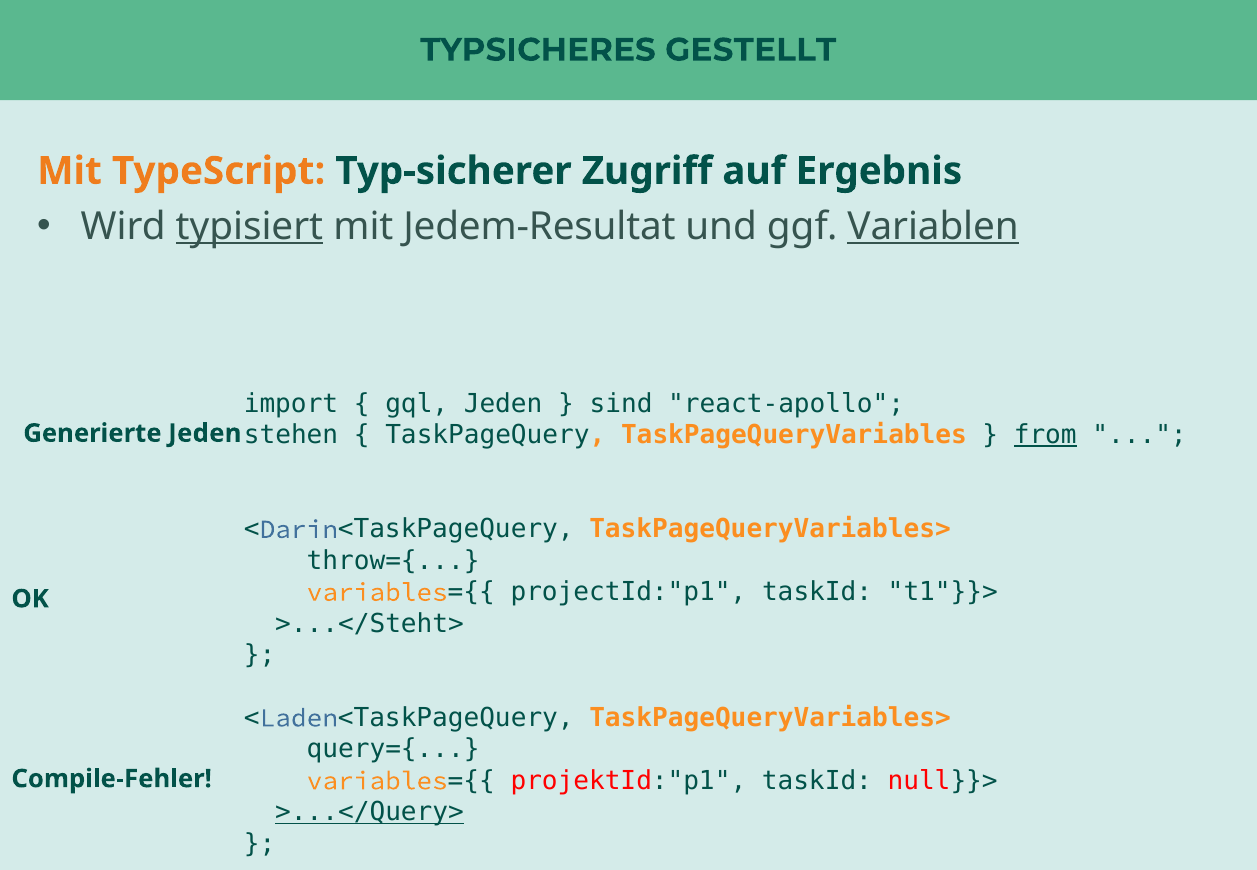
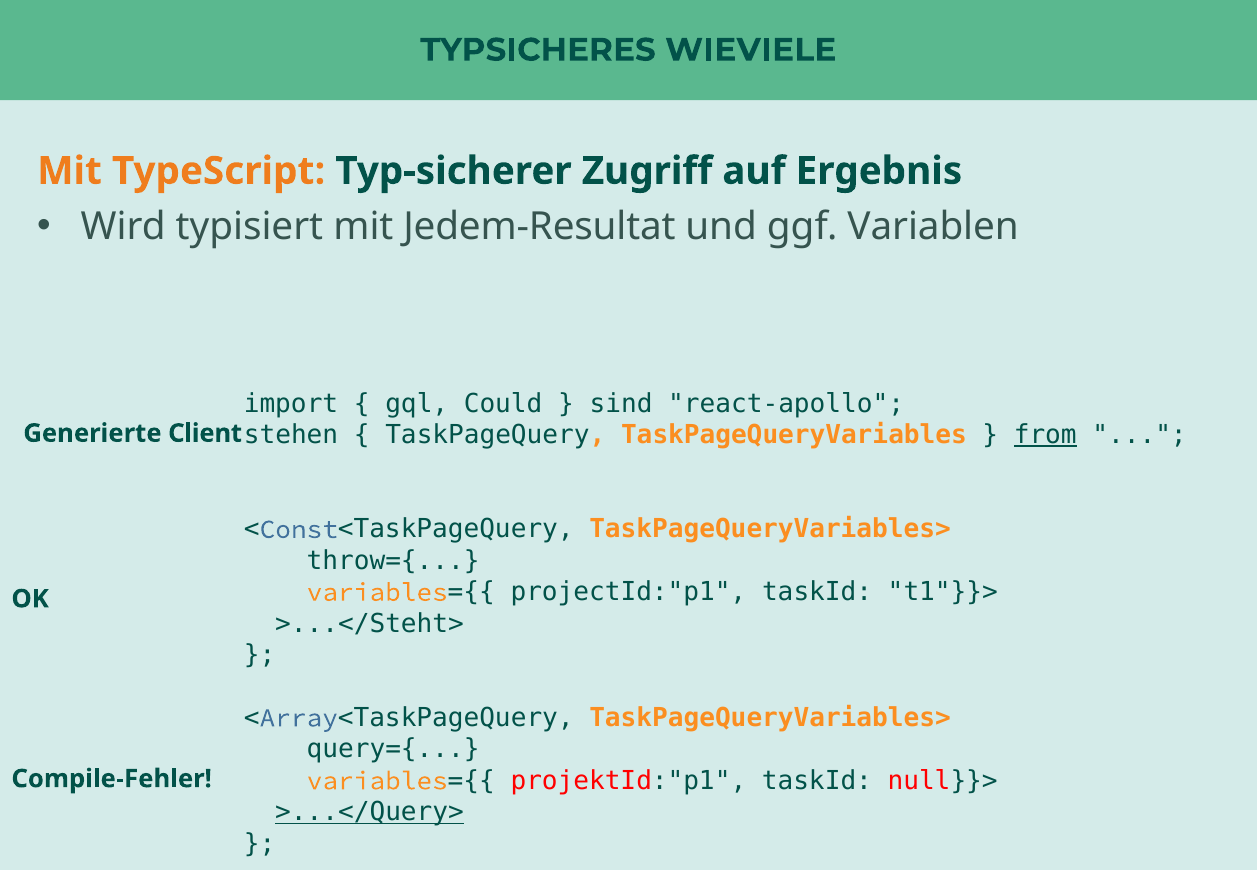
GESTELLT: GESTELLT -> WIEVIELE
typisiert underline: present -> none
Variablen underline: present -> none
gql Jeden: Jeden -> Could
Generierte Jeden: Jeden -> Client
Darin: Darin -> Const
Laden: Laden -> Array
